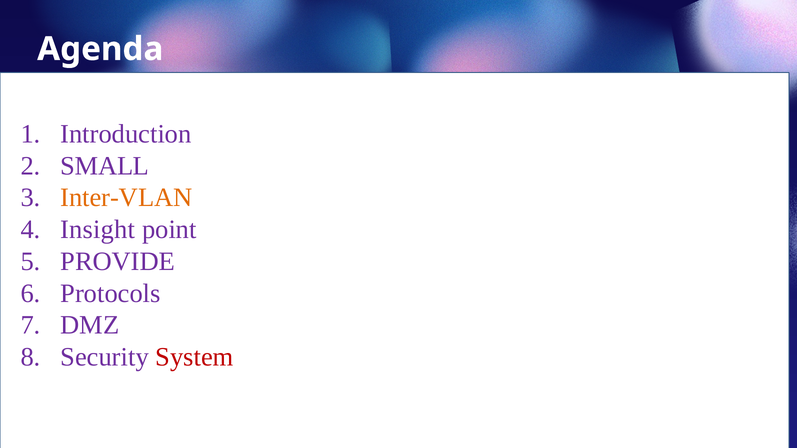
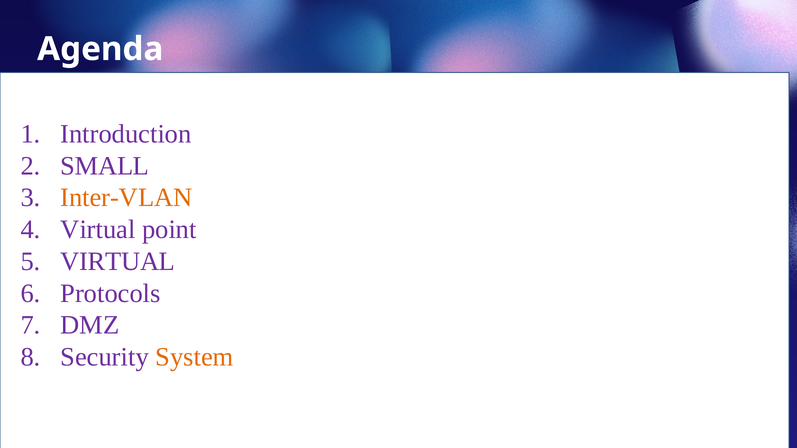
Insight at (98, 230): Insight -> Virtual
PROVIDE at (118, 262): PROVIDE -> VIRTUAL
System colour: red -> orange
